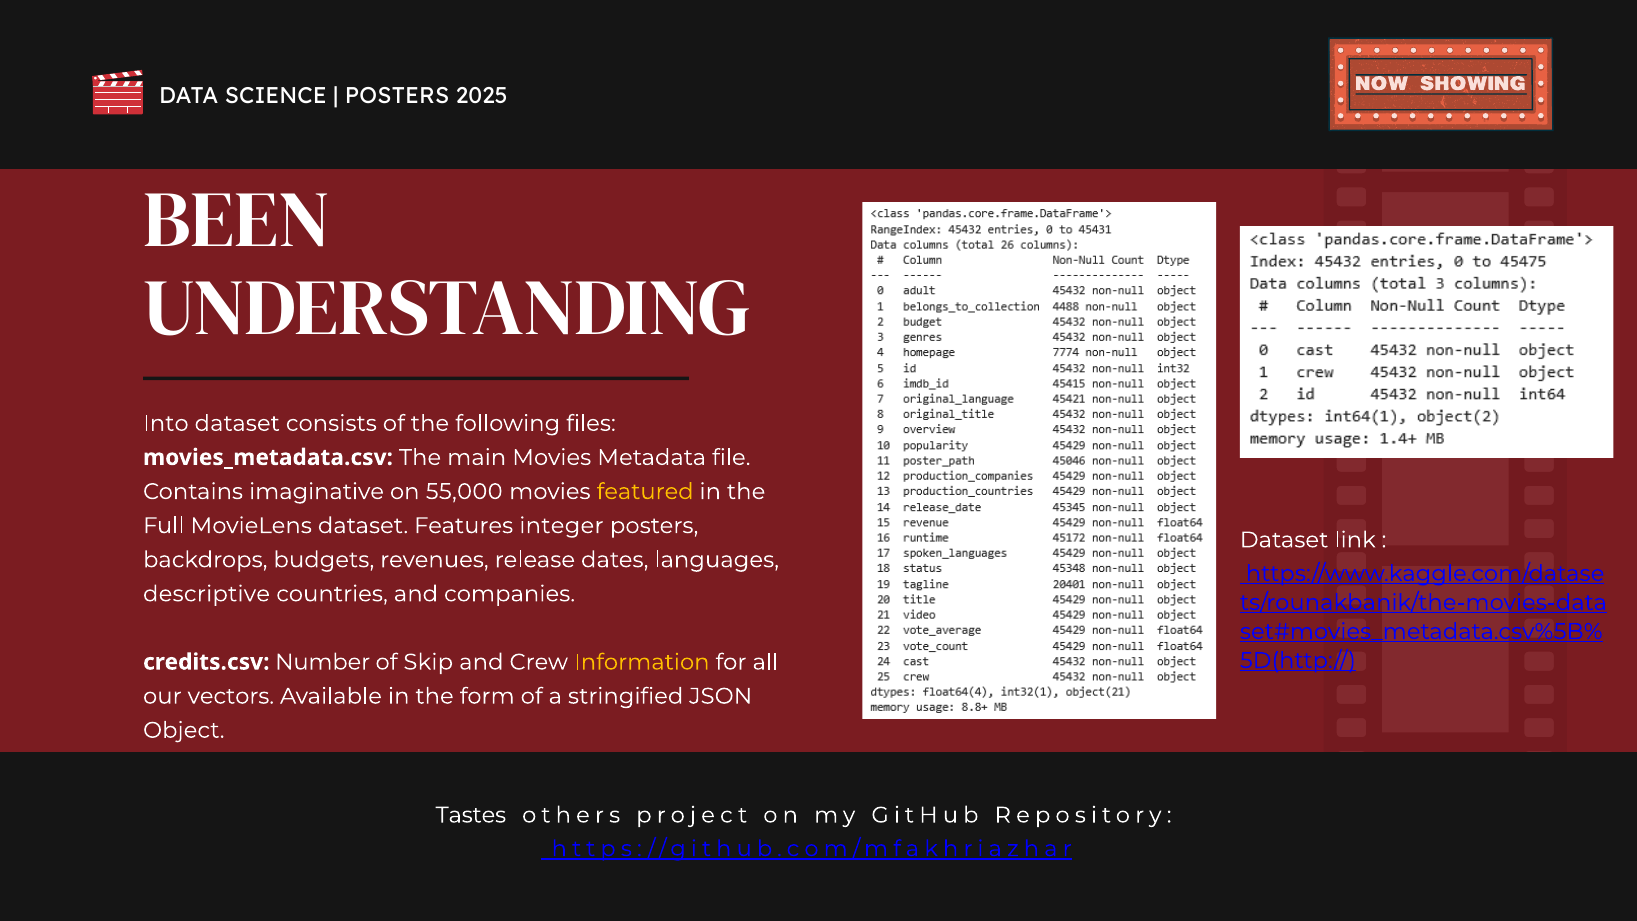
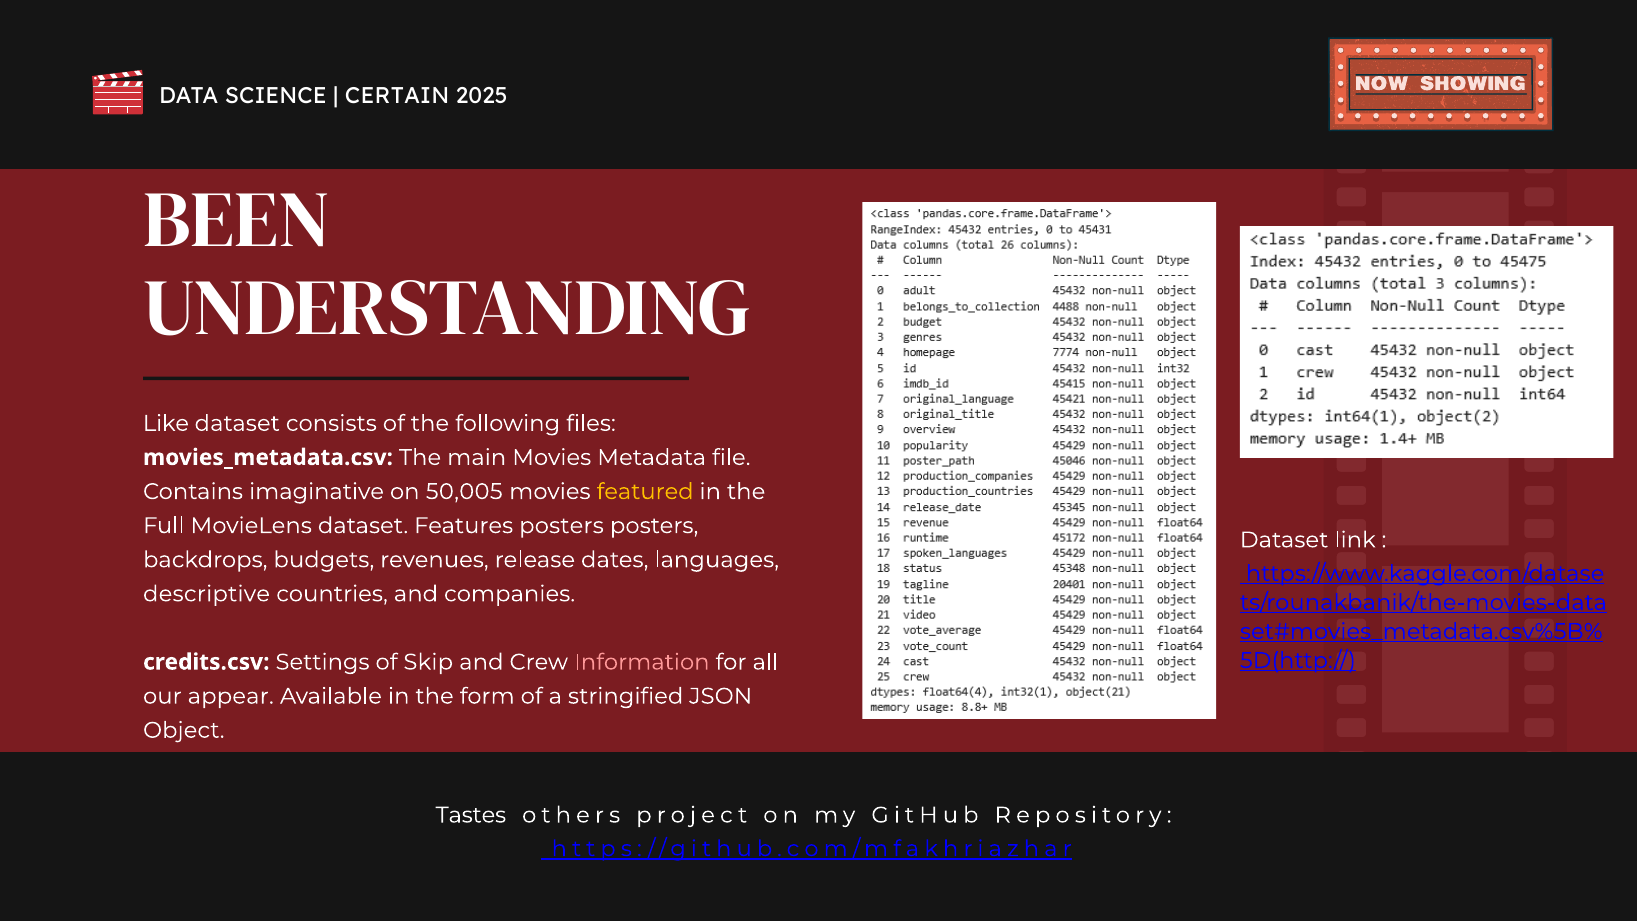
POSTERS at (397, 96): POSTERS -> CERTAIN
Into: Into -> Like
55,000: 55,000 -> 50,005
Features integer: integer -> posters
Number: Number -> Settings
Information colour: yellow -> pink
vectors: vectors -> appear
